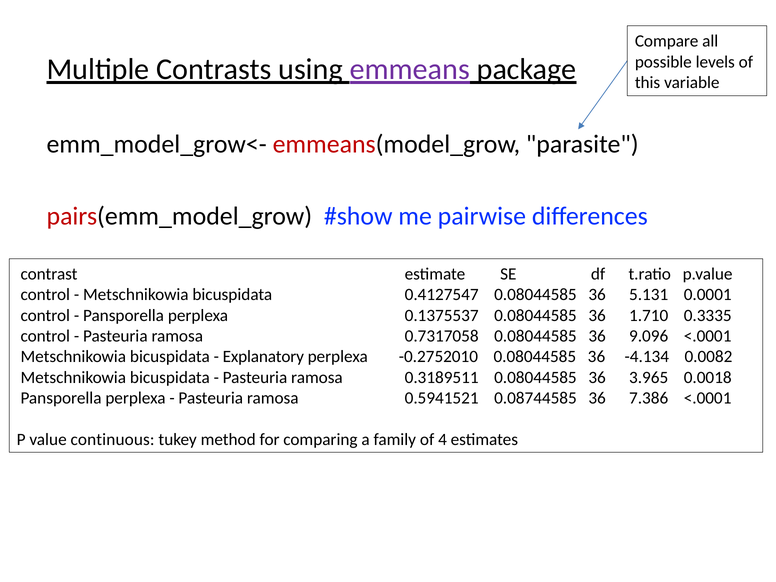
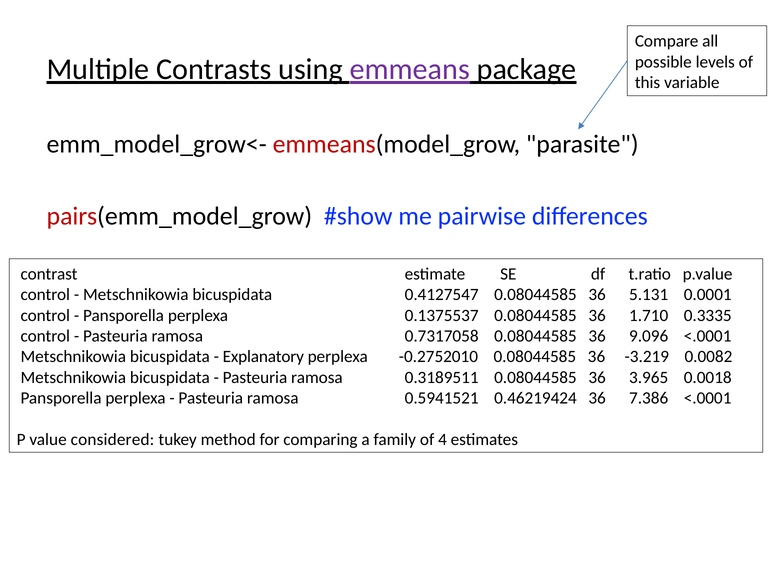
-4.134: -4.134 -> -3.219
0.08744585: 0.08744585 -> 0.46219424
continuous: continuous -> considered
